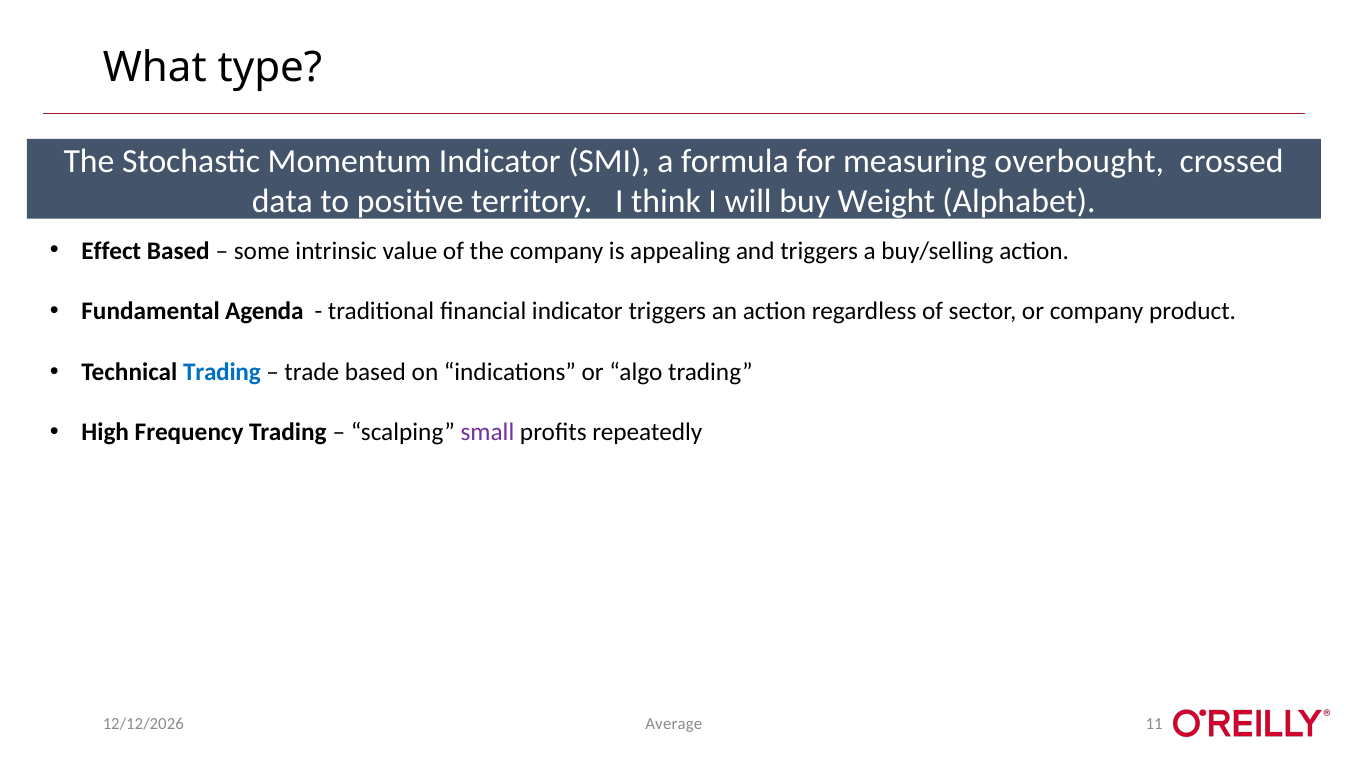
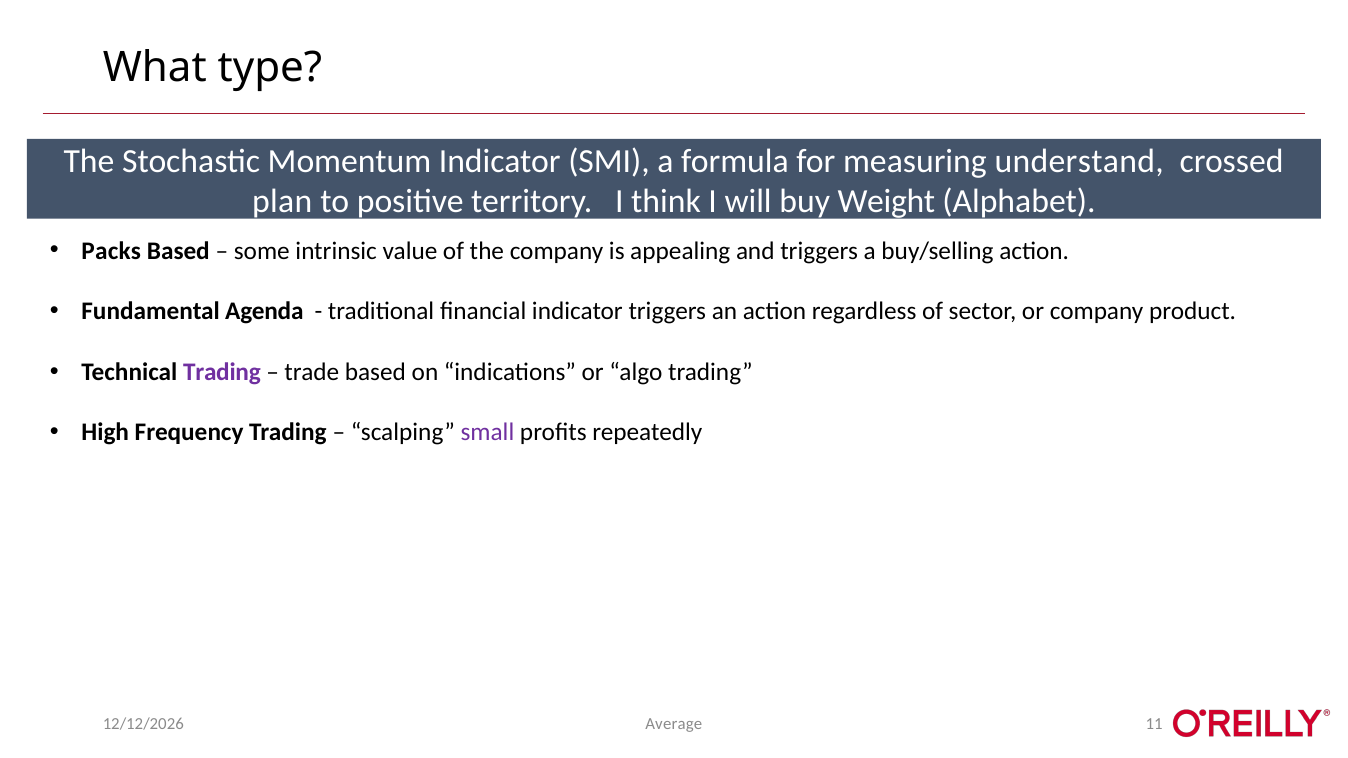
overbought: overbought -> understand
data: data -> plan
Effect: Effect -> Packs
Trading at (222, 372) colour: blue -> purple
